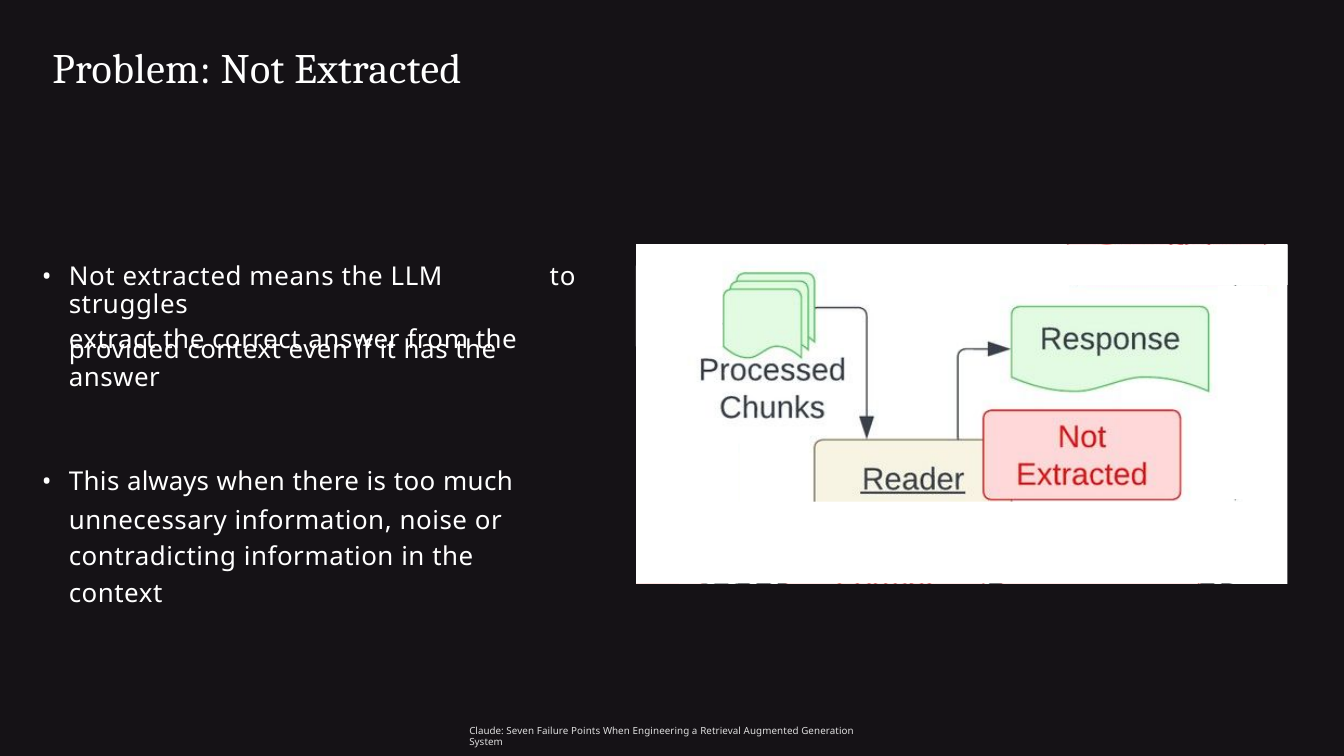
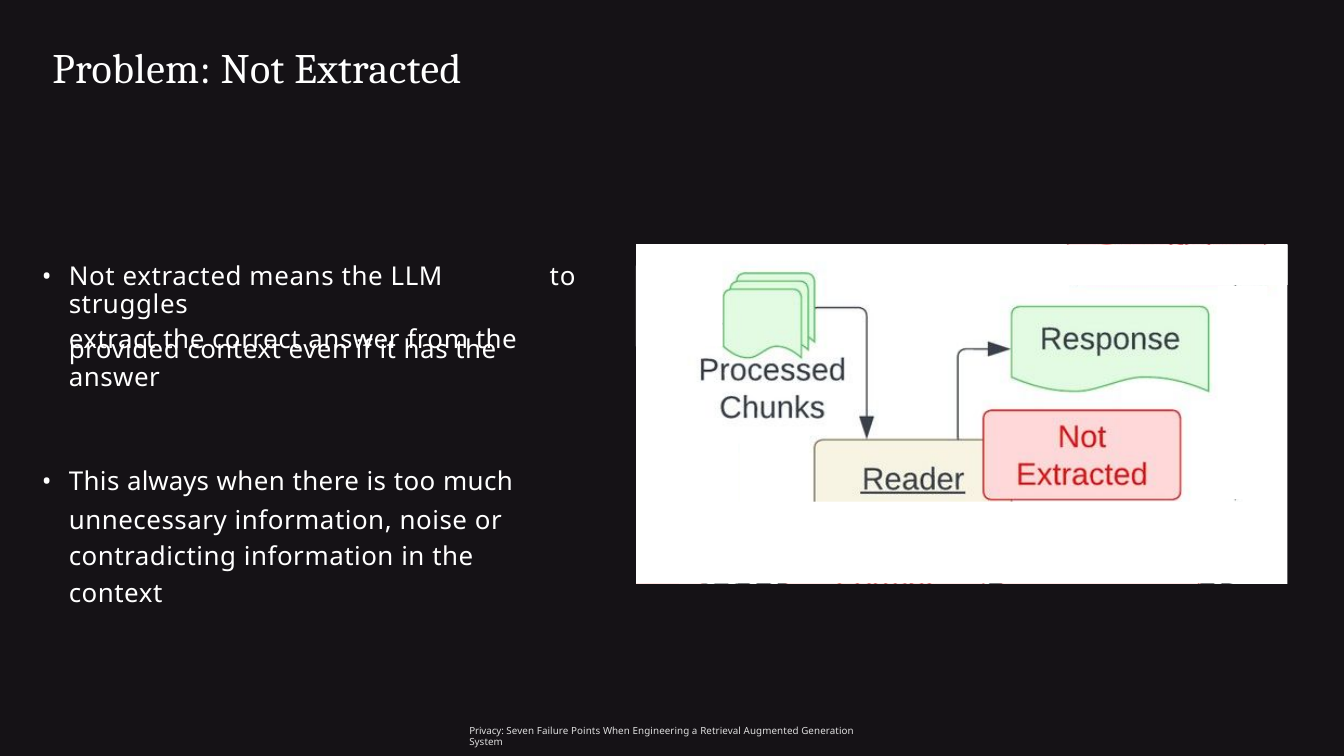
Claude: Claude -> Privacy
